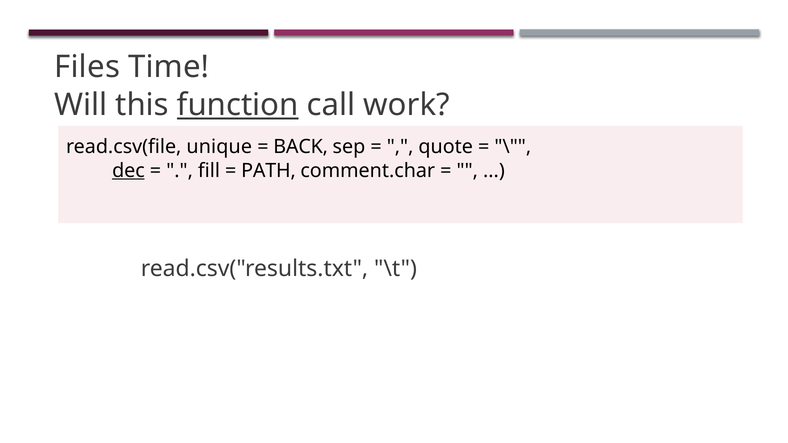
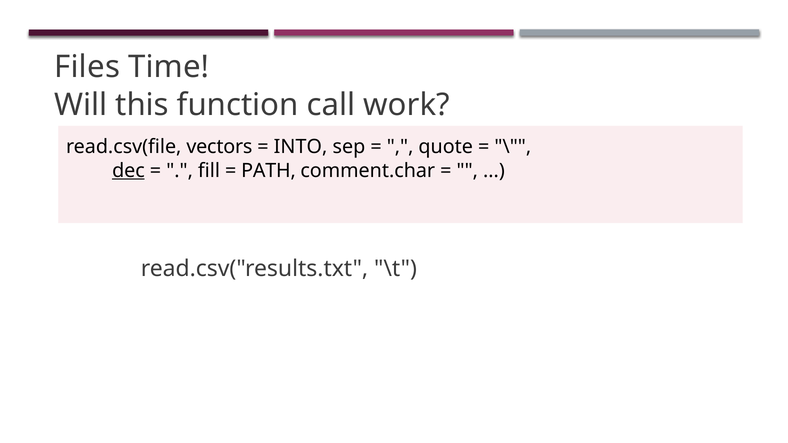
function underline: present -> none
unique: unique -> vectors
BACK: BACK -> INTO
